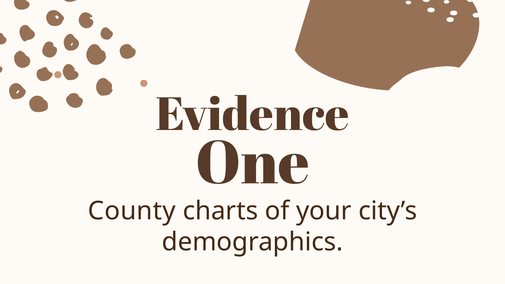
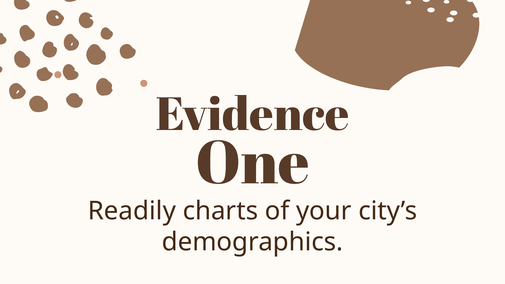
County: County -> Readily
